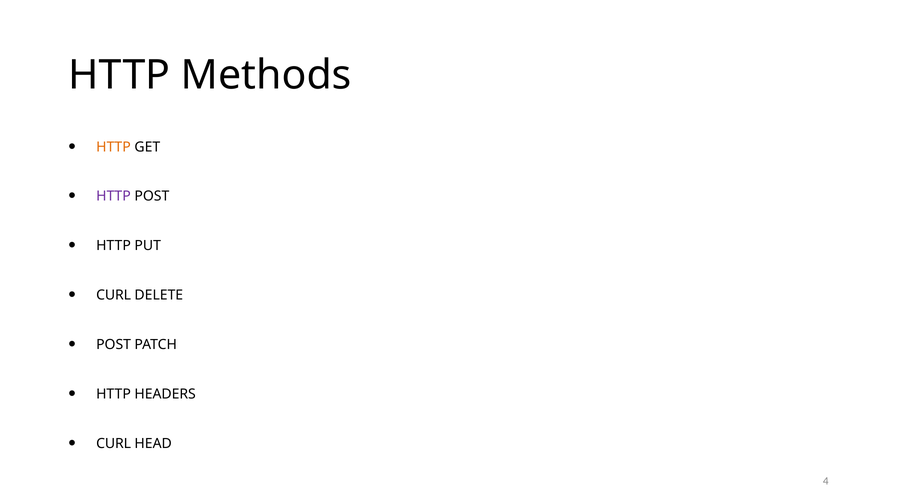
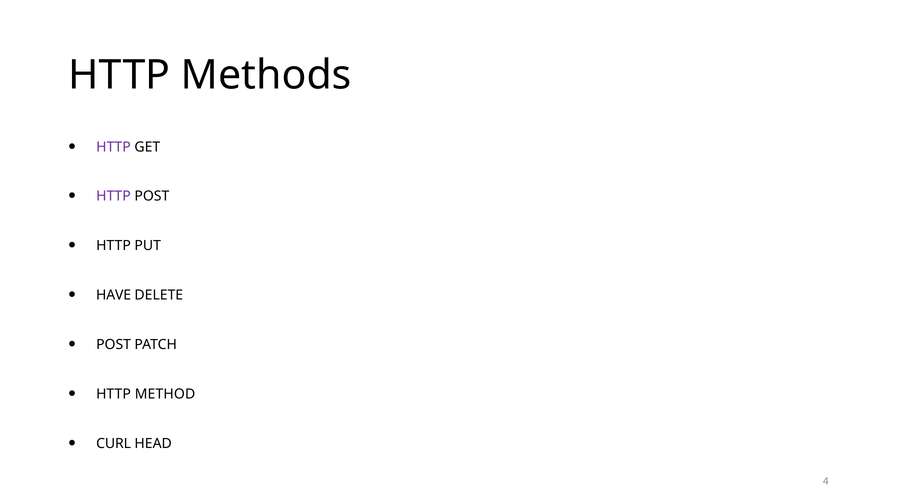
HTTP at (114, 147) colour: orange -> purple
CURL at (114, 296): CURL -> HAVE
HEADERS: HEADERS -> METHOD
